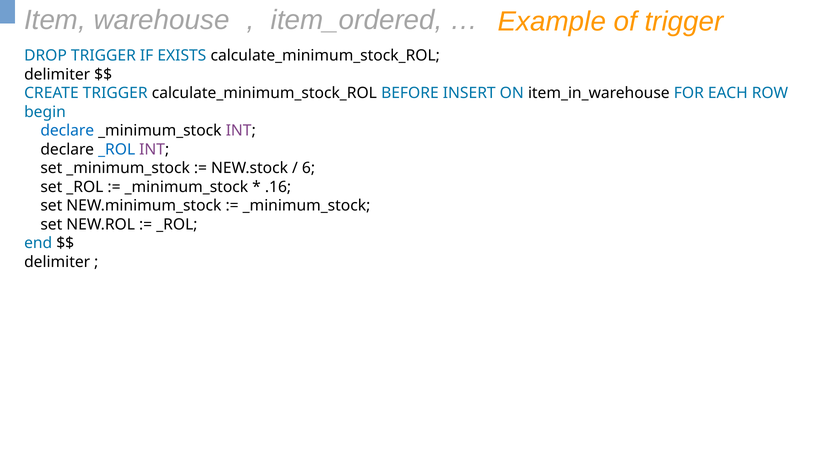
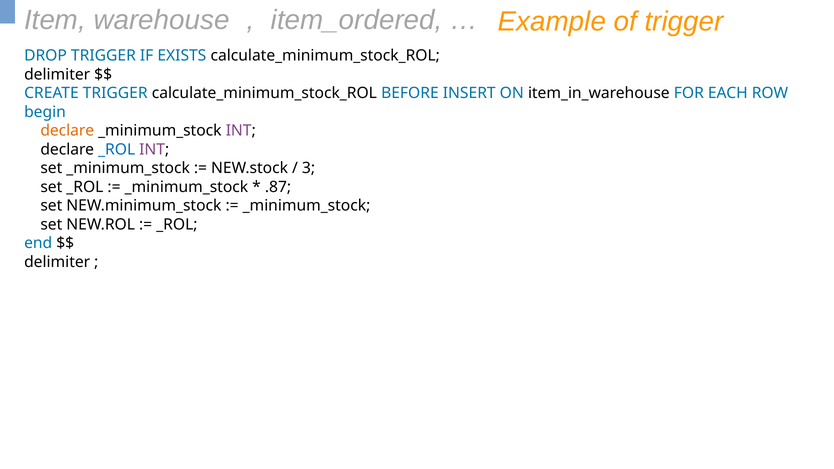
declare at (67, 131) colour: blue -> orange
6: 6 -> 3
.16: .16 -> .87
